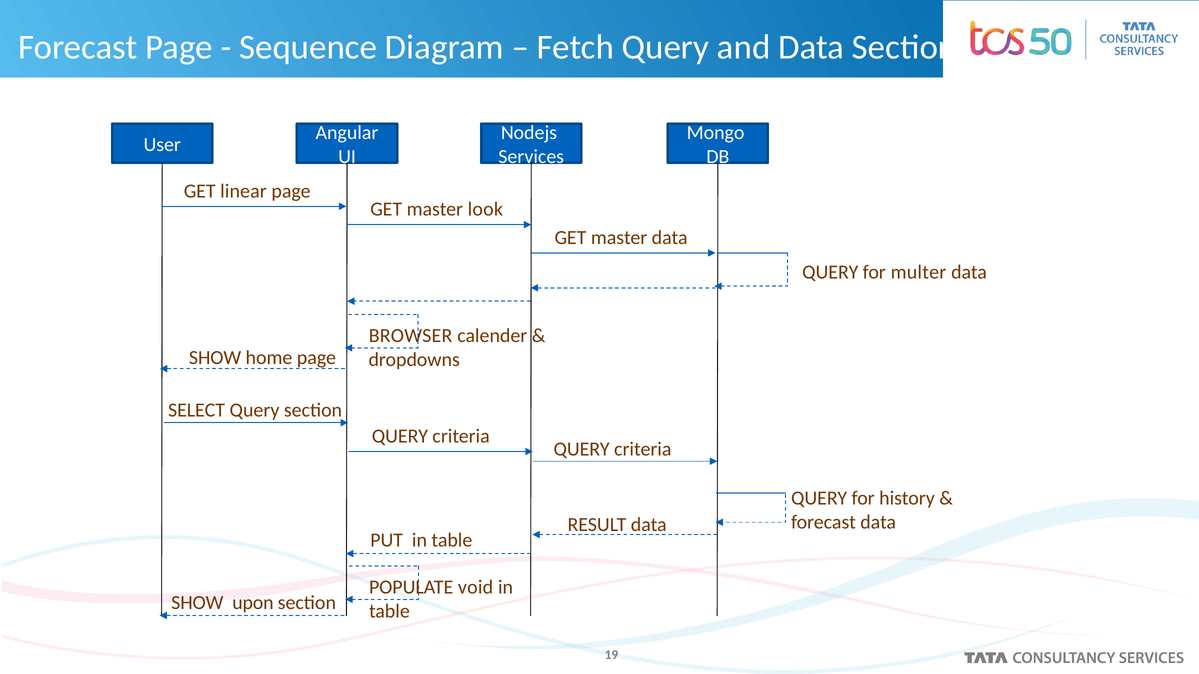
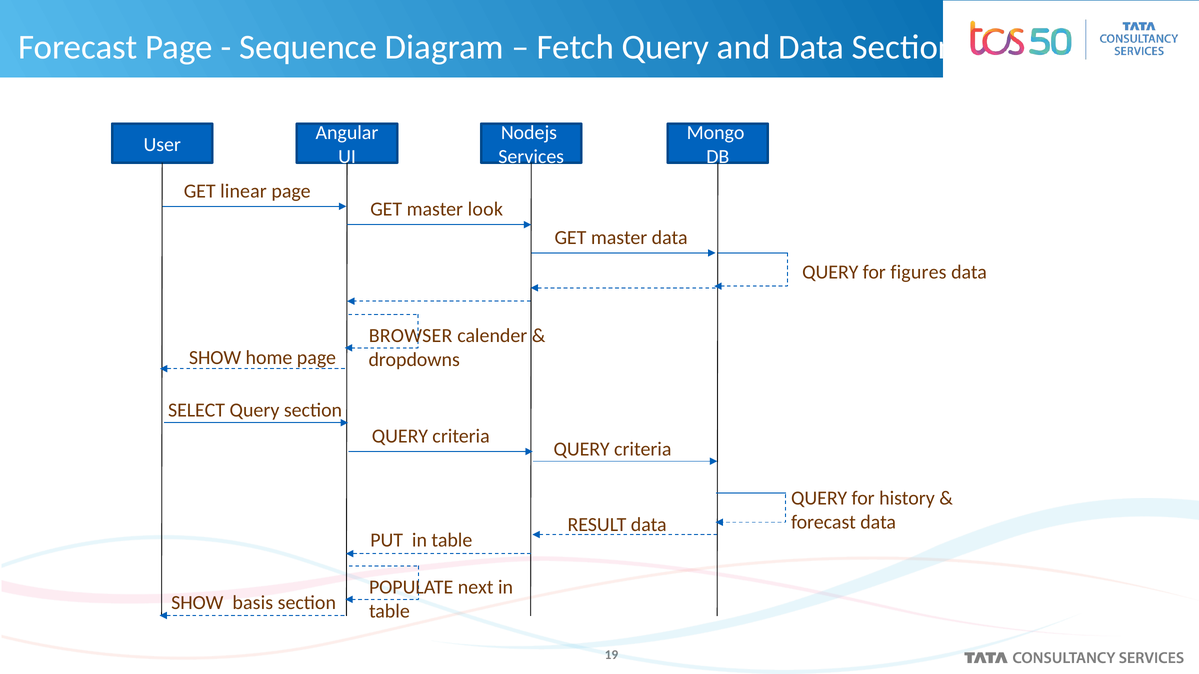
multer: multer -> figures
void: void -> next
upon: upon -> basis
